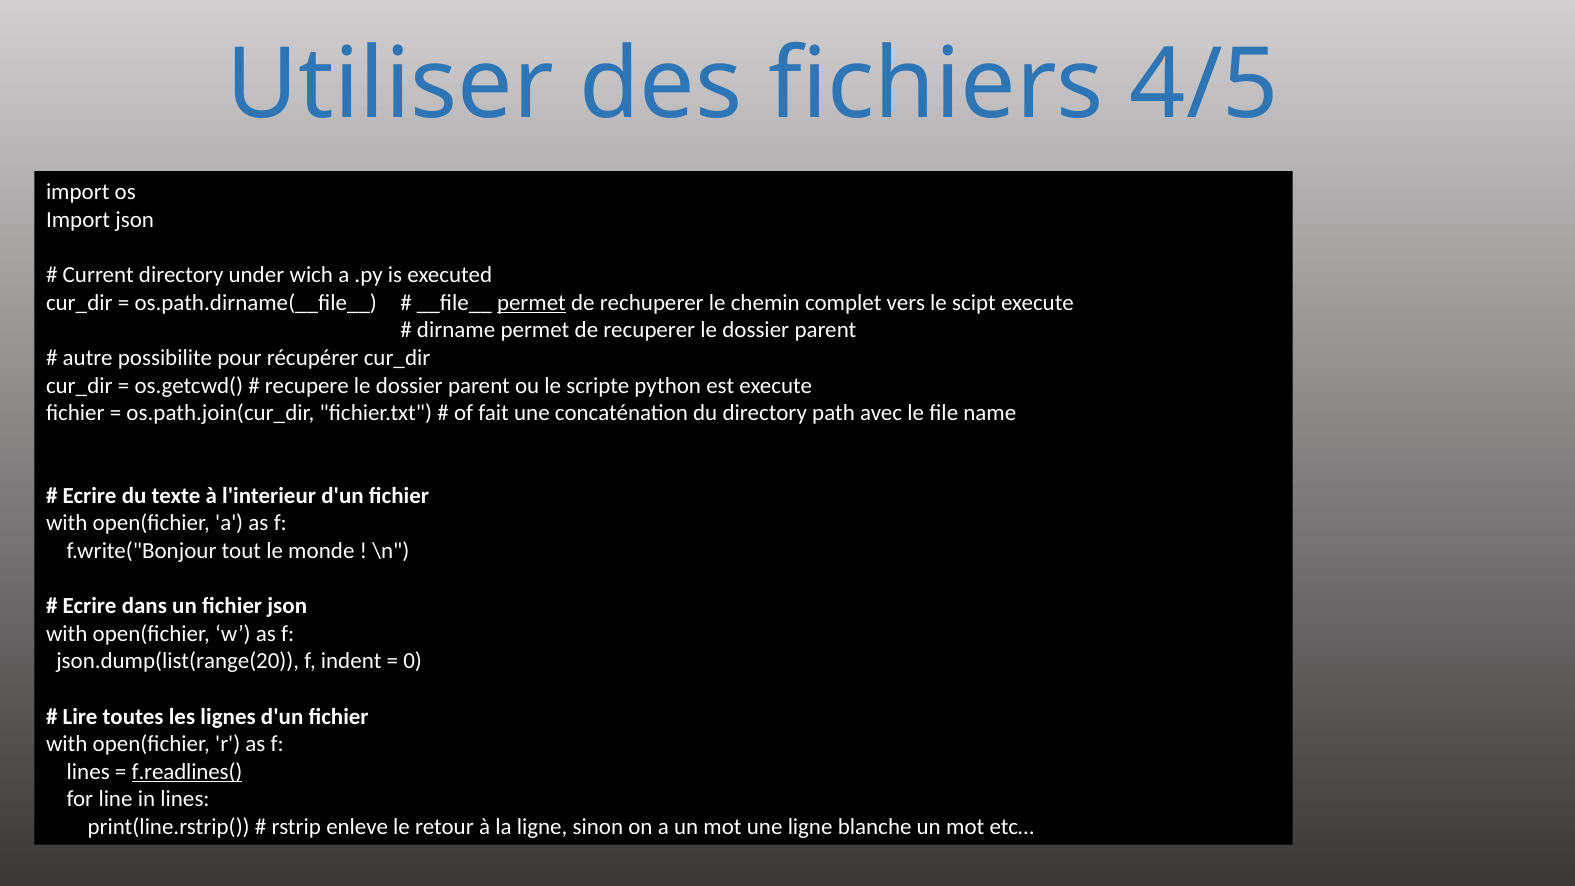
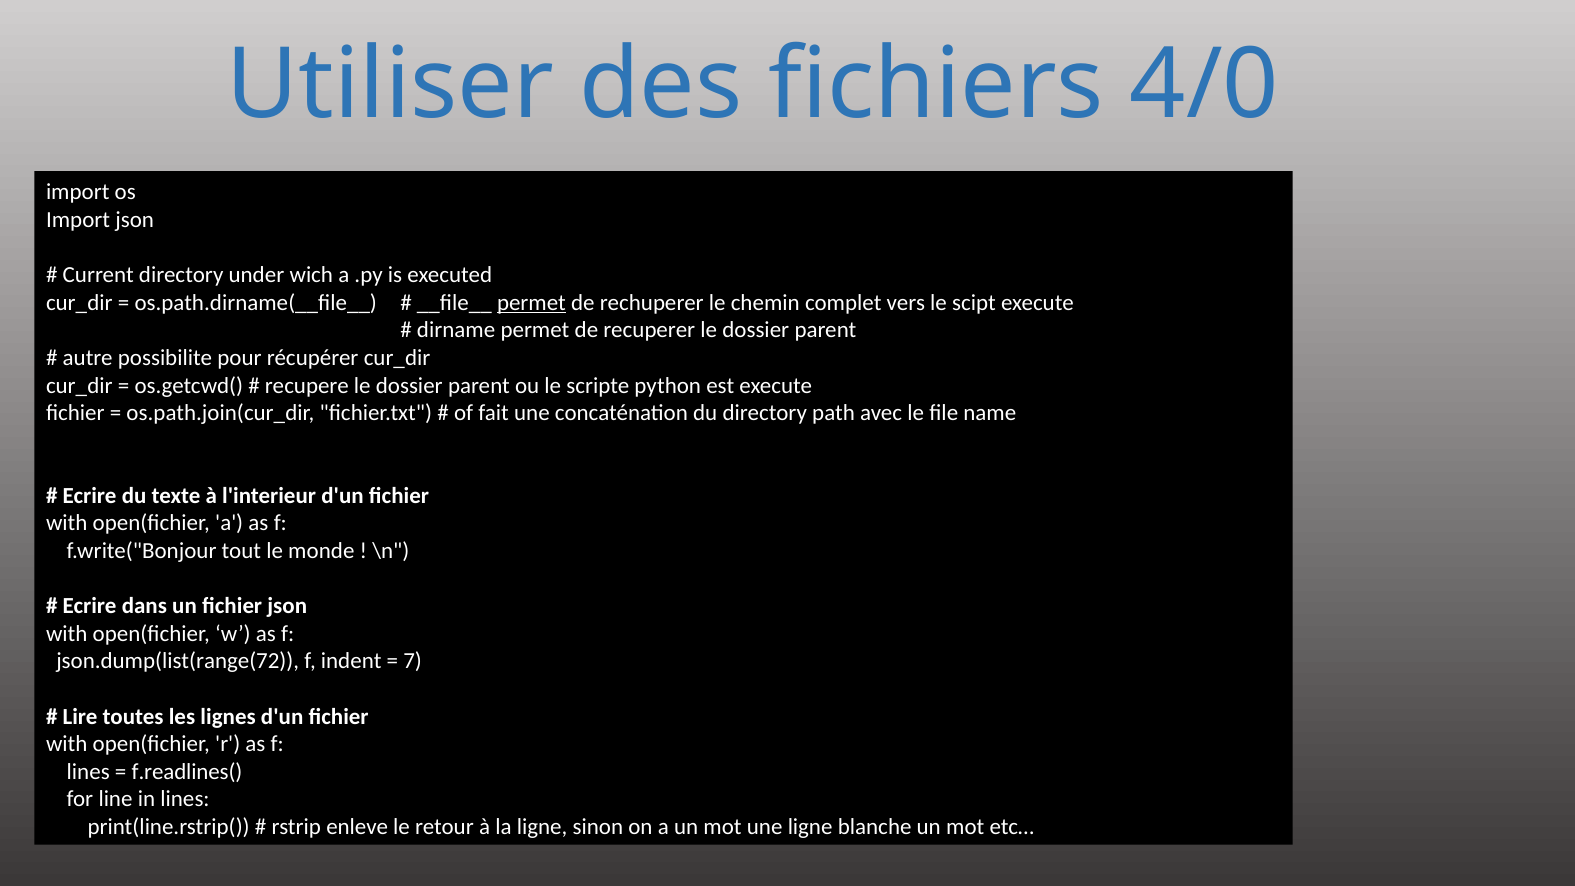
4/5: 4/5 -> 4/0
json.dump(list(range(20: json.dump(list(range(20 -> json.dump(list(range(72
0: 0 -> 7
f.readlines( underline: present -> none
